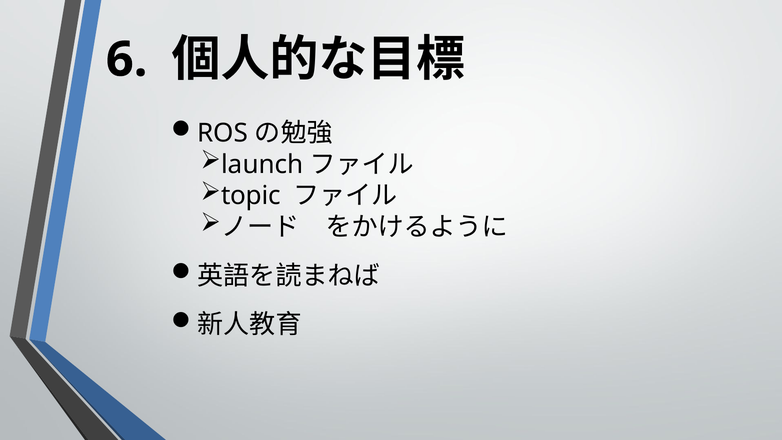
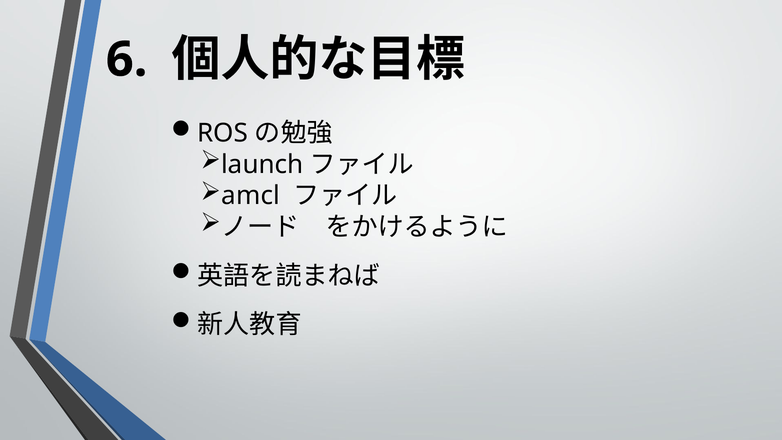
topic: topic -> amcl
